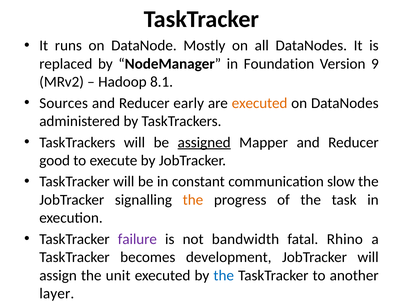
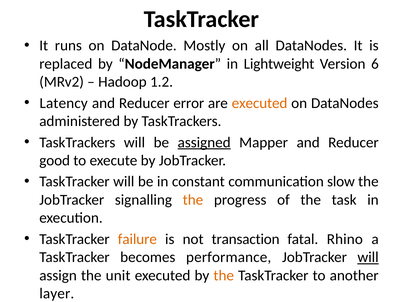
Foundation: Foundation -> Lightweight
9: 9 -> 6
8.1: 8.1 -> 1.2
Sources: Sources -> Latency
early: early -> error
failure colour: purple -> orange
bandwidth: bandwidth -> transaction
development: development -> performance
will at (368, 257) underline: none -> present
the at (224, 276) colour: blue -> orange
